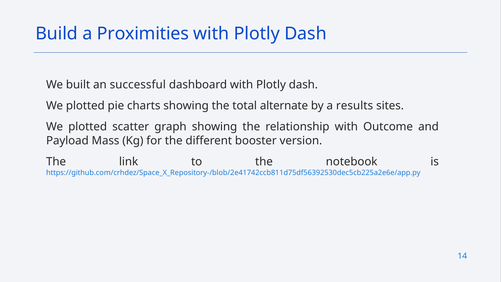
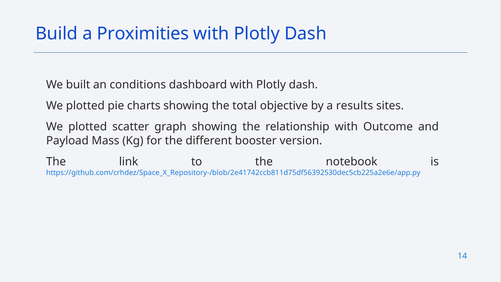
successful: successful -> conditions
alternate: alternate -> objective
